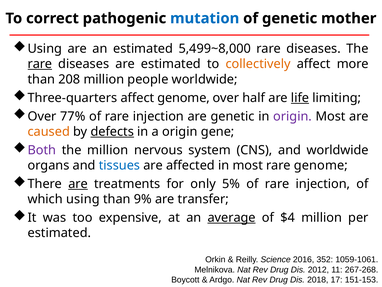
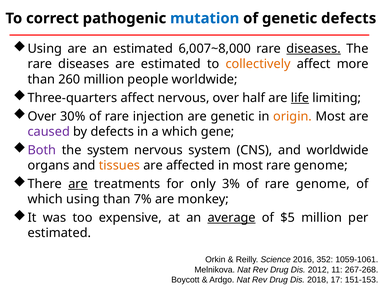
genetic mother: mother -> defects
5,499~8,000: 5,499~8,000 -> 6,007~8,000
diseases at (314, 49) underline: none -> present
rare at (40, 64) underline: present -> none
208: 208 -> 260
affect genome: genome -> nervous
77%: 77% -> 30%
origin at (292, 116) colour: purple -> orange
caused colour: orange -> purple
defects at (112, 131) underline: present -> none
a origin: origin -> which
the million: million -> system
tissues colour: blue -> orange
5%: 5% -> 3%
injection at (323, 184): injection -> genome
9%: 9% -> 7%
transfer: transfer -> monkey
$4: $4 -> $5
